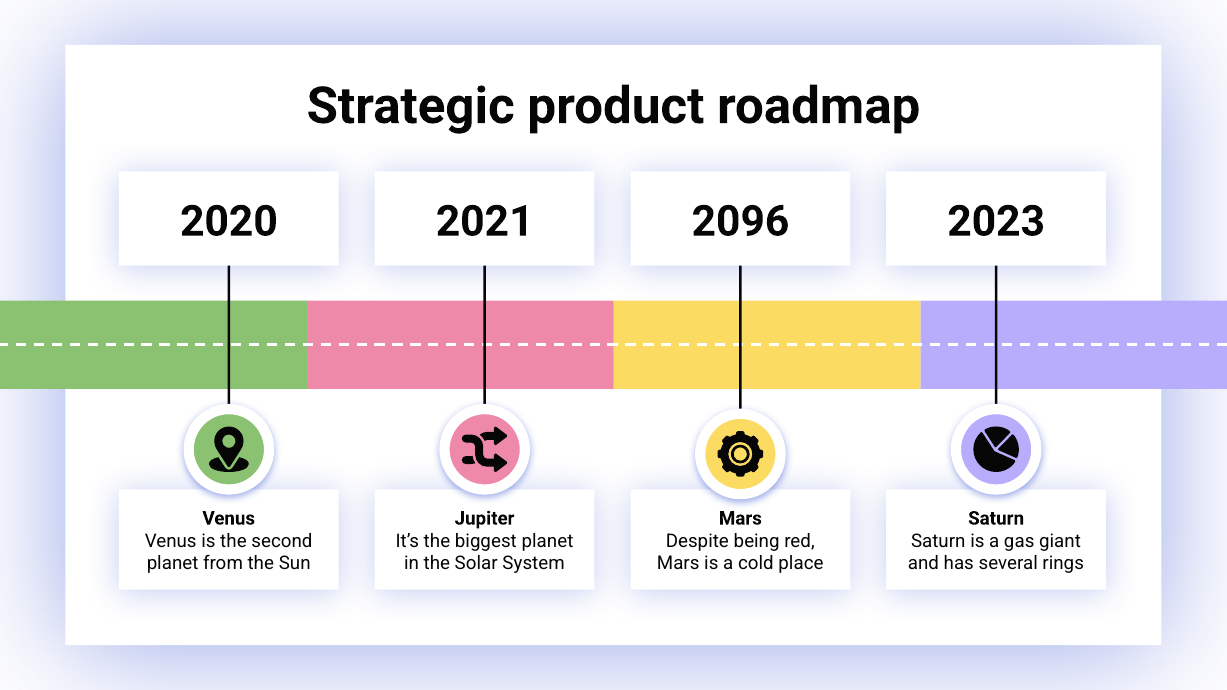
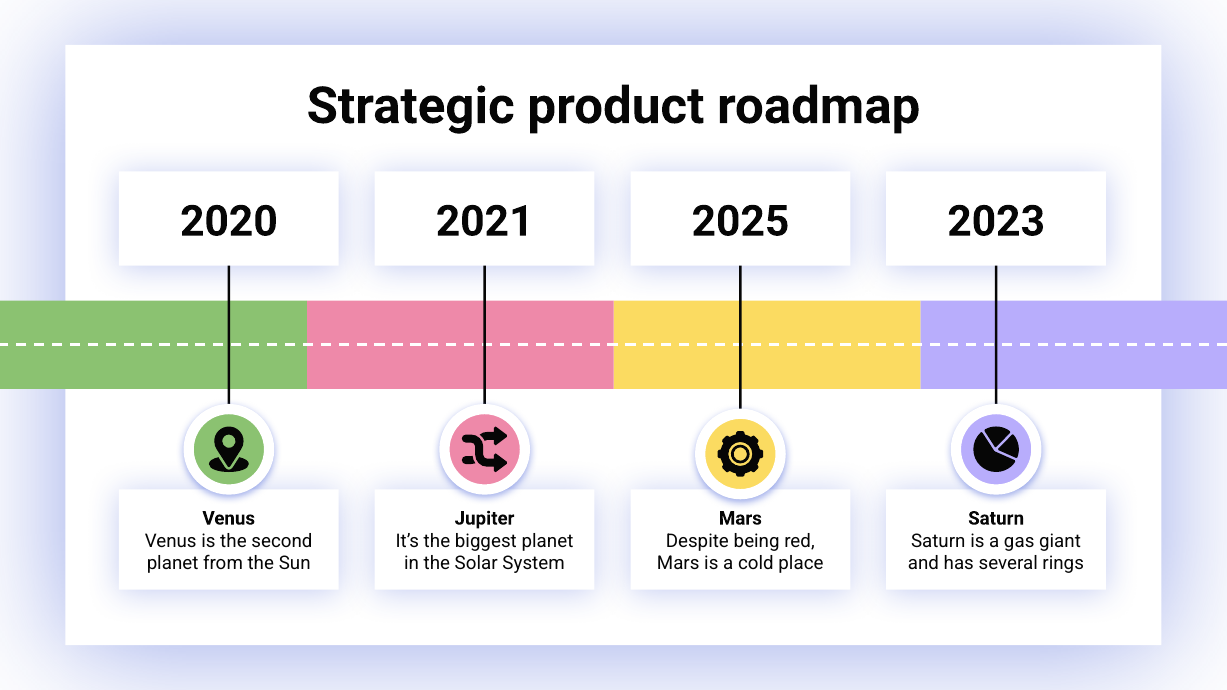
2096: 2096 -> 2025
